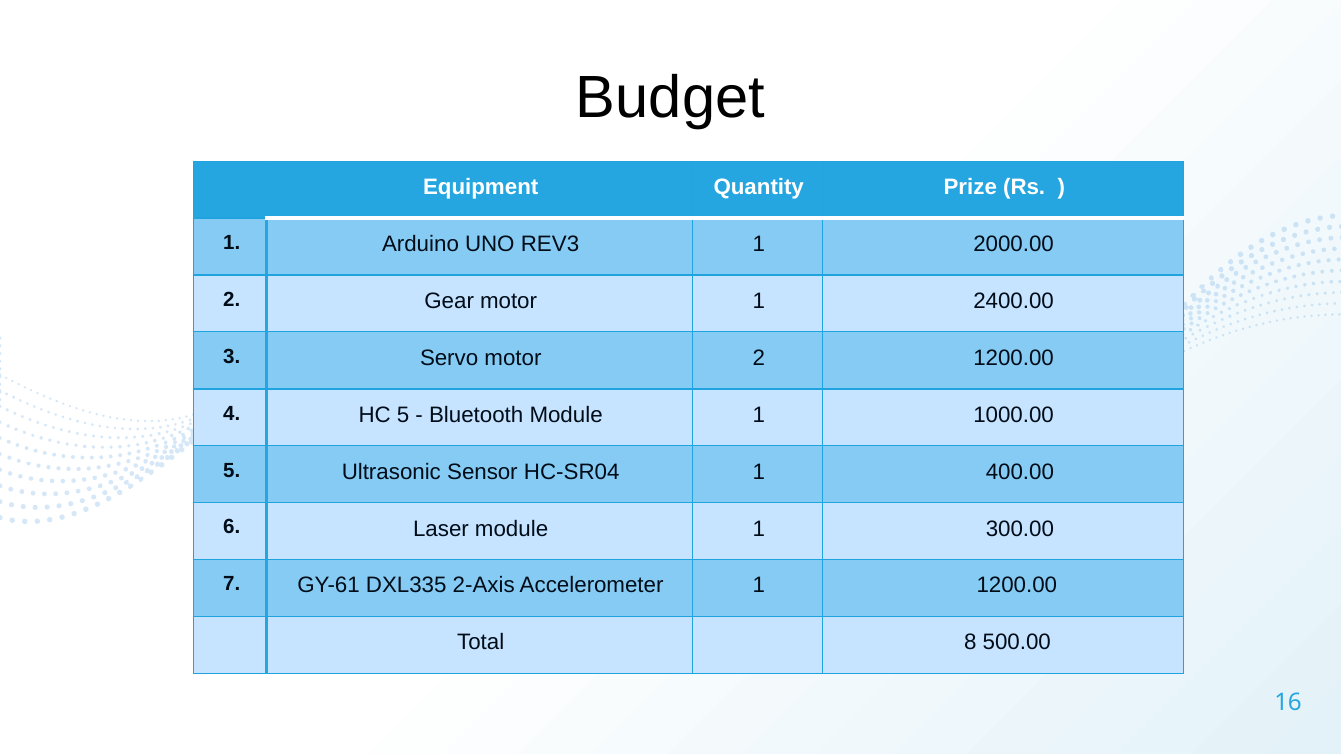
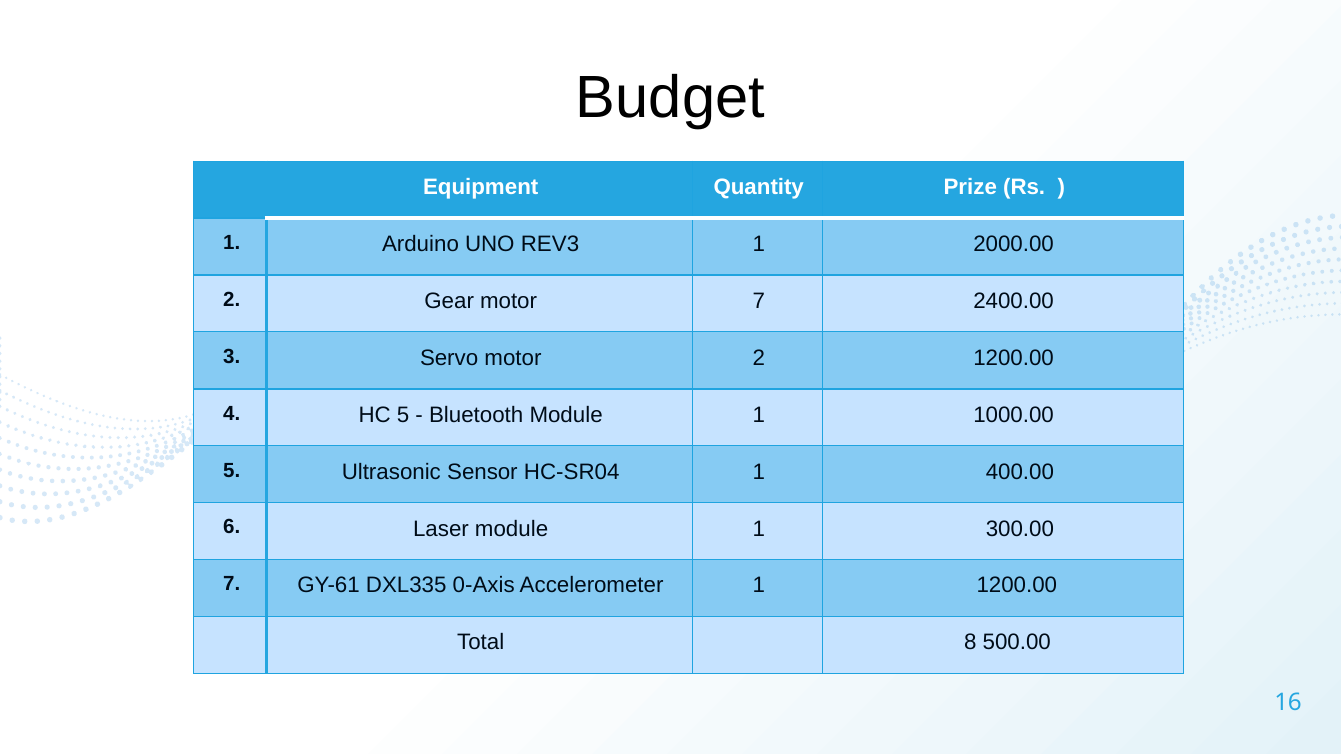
motor 1: 1 -> 7
2-Axis: 2-Axis -> 0-Axis
